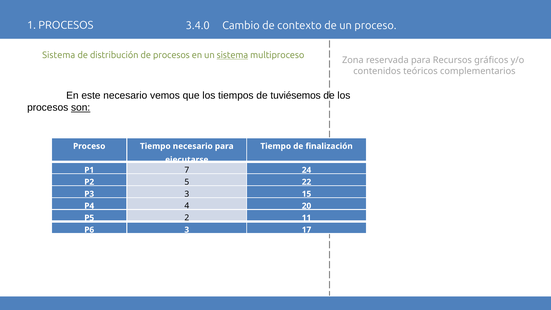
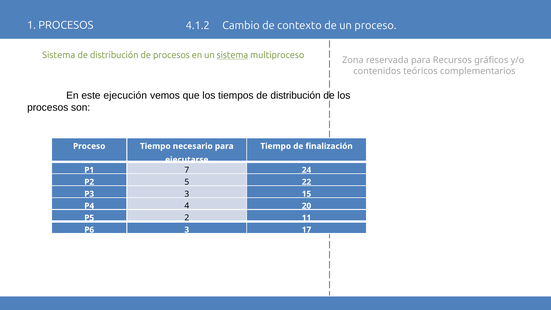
3.4.0: 3.4.0 -> 4.1.2
este necesario: necesario -> ejecución
tiempos de tuviésemos: tuviésemos -> distribución
son underline: present -> none
